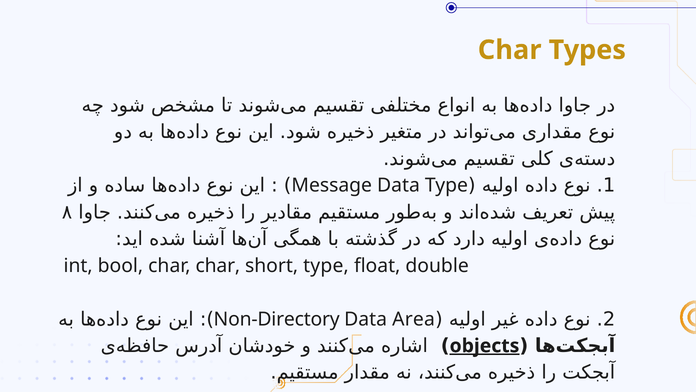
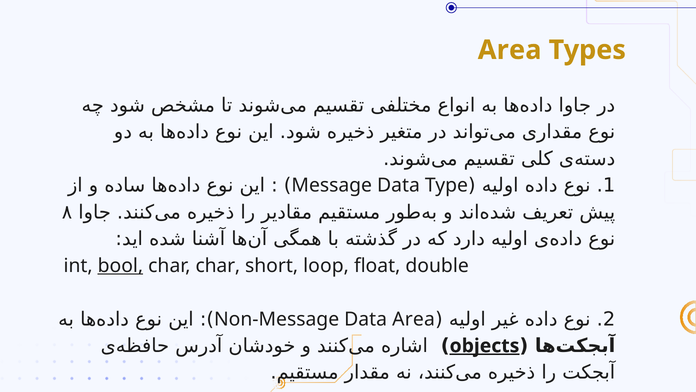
Char at (510, 50): Char -> Area
bool underline: none -> present
short type: type -> loop
Non-Directory: Non-Directory -> Non-Message
